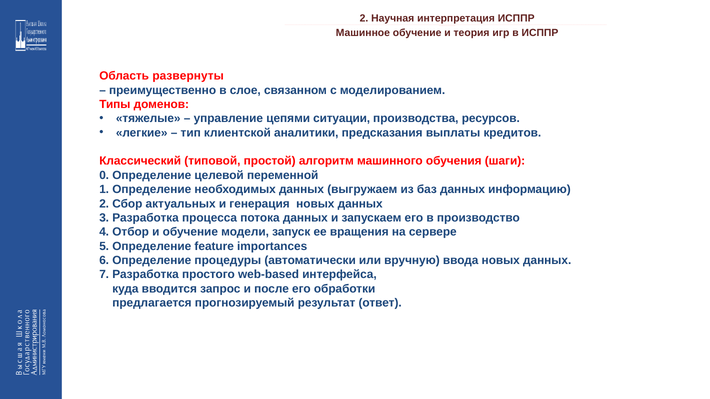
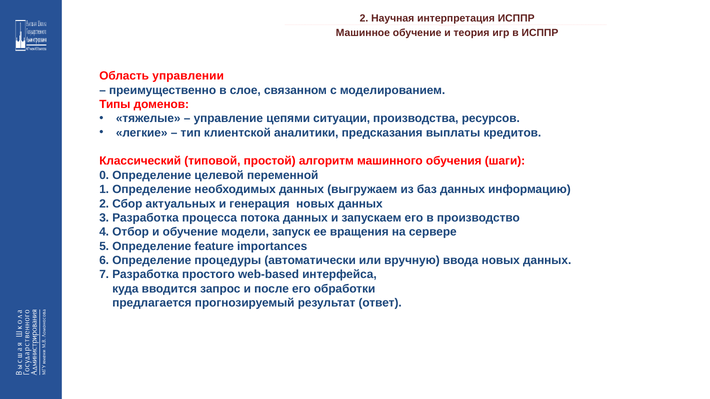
развернуты: развернуты -> управлении
